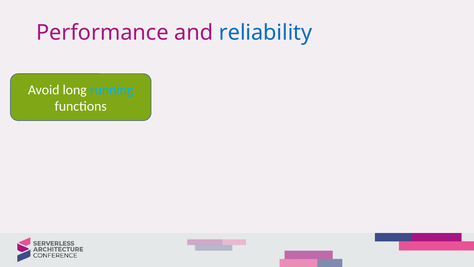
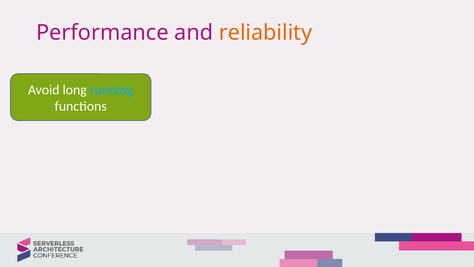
reliability colour: blue -> orange
